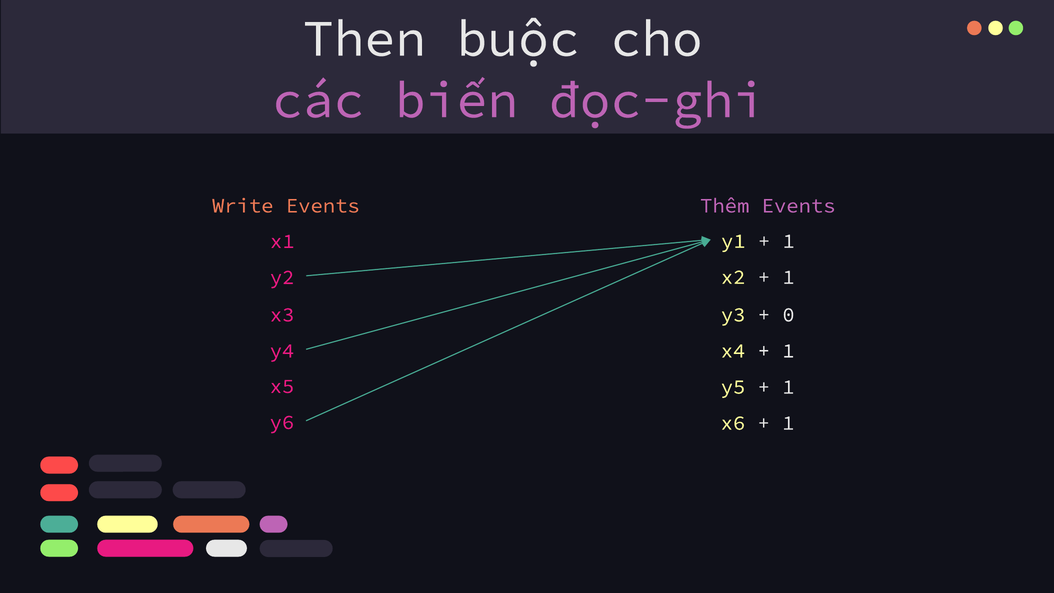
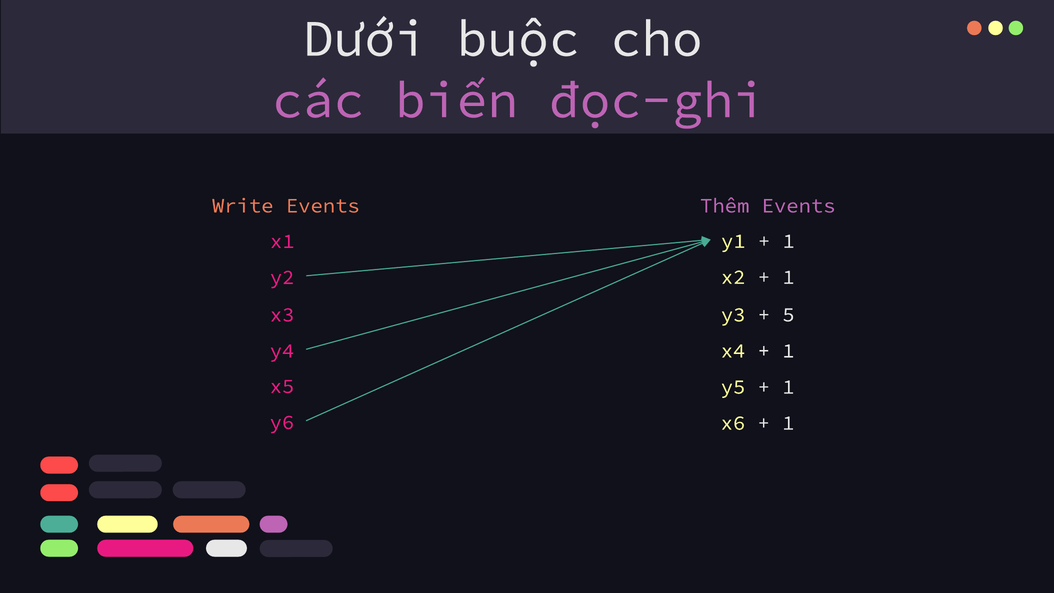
Then: Then -> Dưới
0: 0 -> 5
